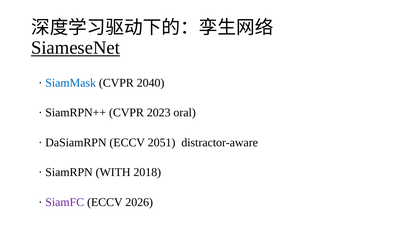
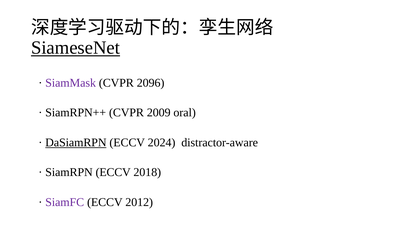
SiamMask colour: blue -> purple
2040: 2040 -> 2096
2023: 2023 -> 2009
DaSiamRPN underline: none -> present
2051: 2051 -> 2024
SiamRPN WITH: WITH -> ECCV
2026: 2026 -> 2012
